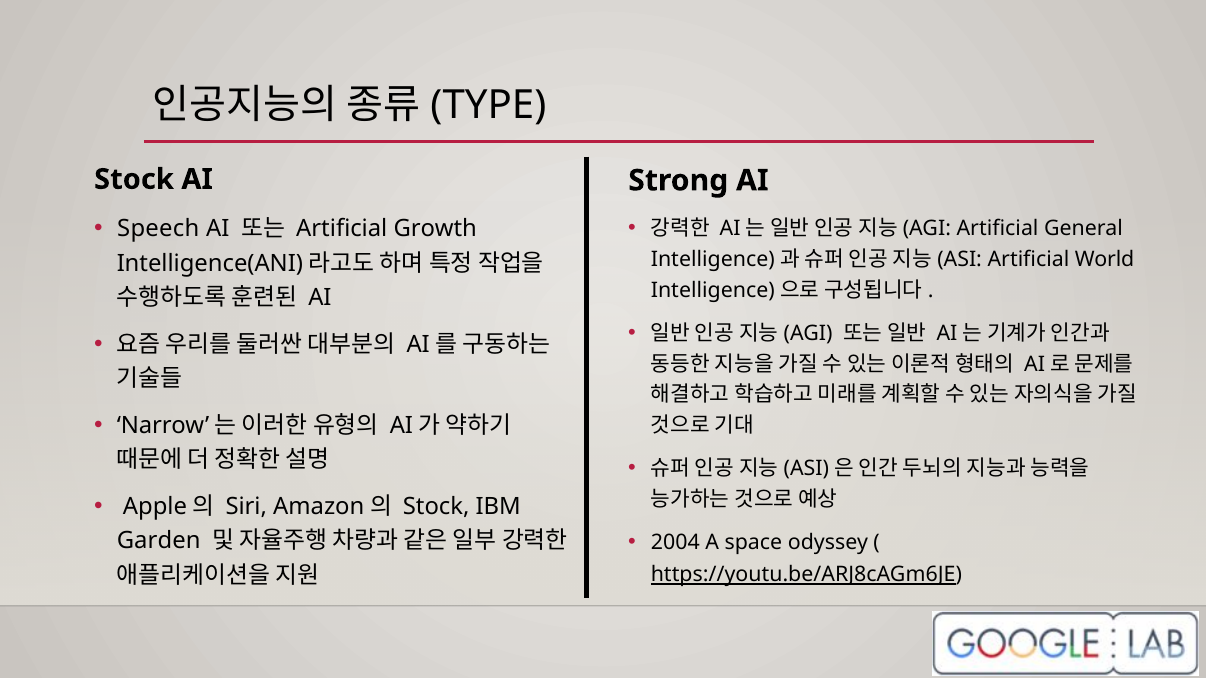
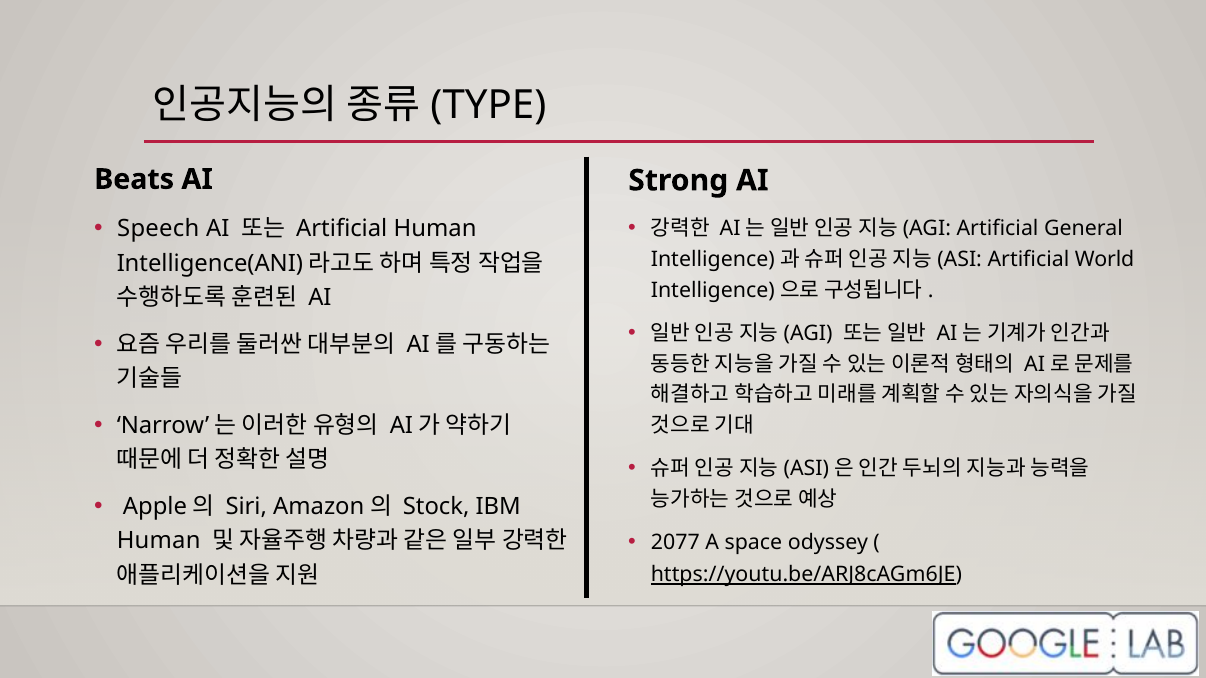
Stock at (134, 179): Stock -> Beats
Artificial Growth: Growth -> Human
2004: 2004 -> 2077
Garden at (159, 541): Garden -> Human
